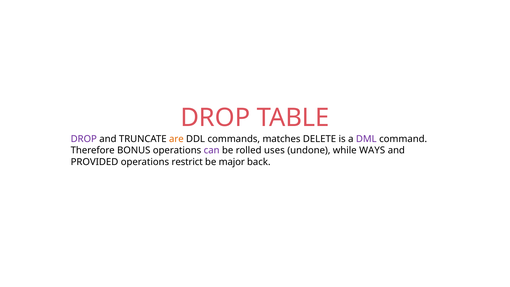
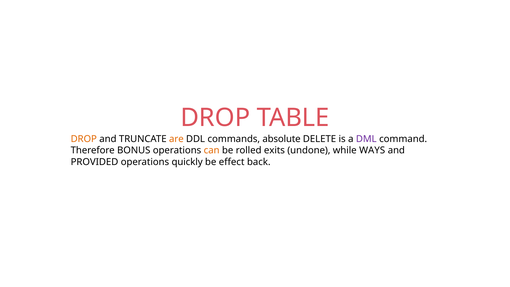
DROP at (84, 139) colour: purple -> orange
matches: matches -> absolute
can colour: purple -> orange
uses: uses -> exits
restrict: restrict -> quickly
major: major -> effect
